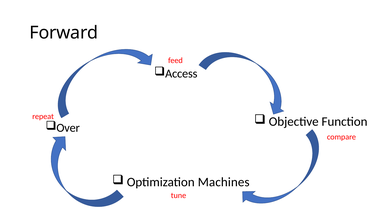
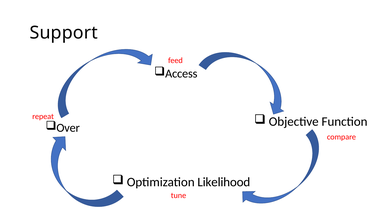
Forward: Forward -> Support
Machines: Machines -> Likelihood
